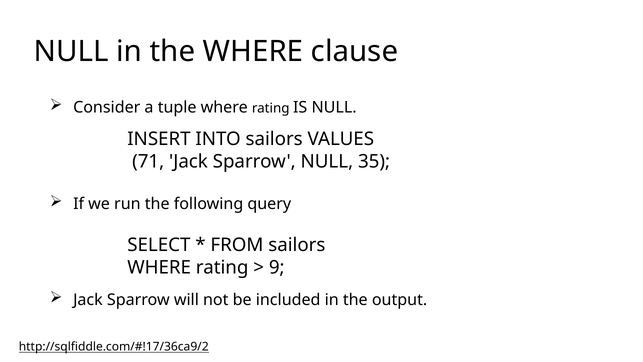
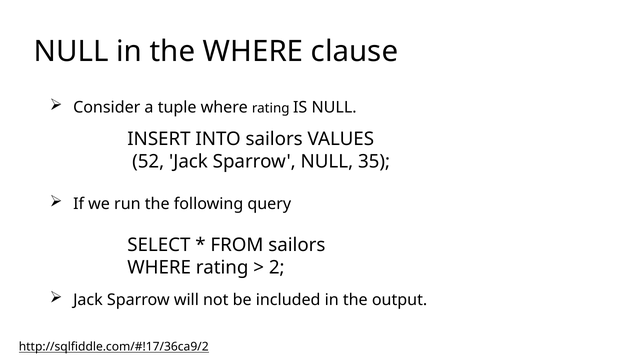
71: 71 -> 52
9: 9 -> 2
